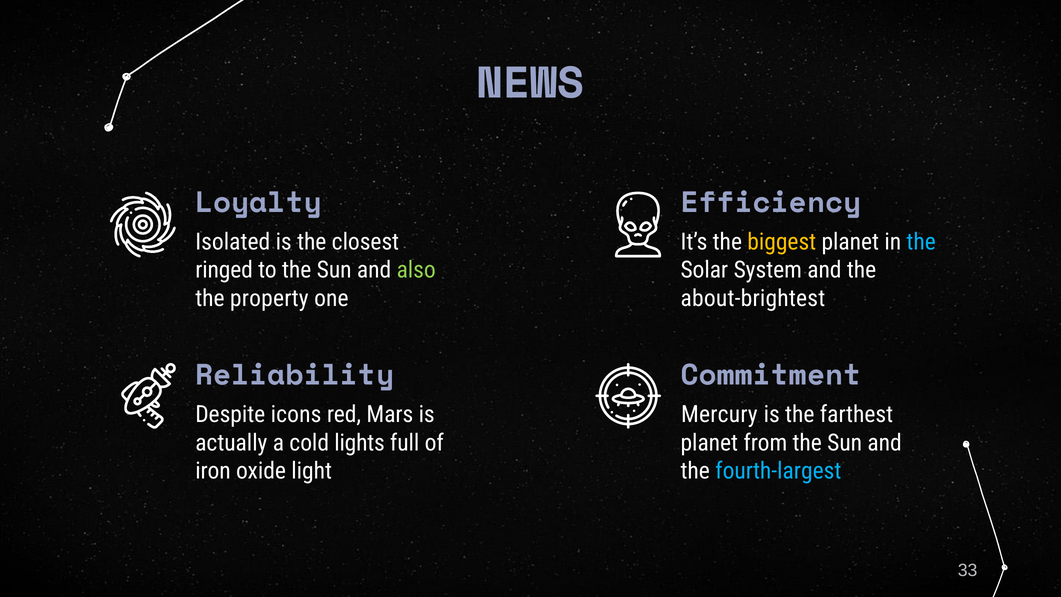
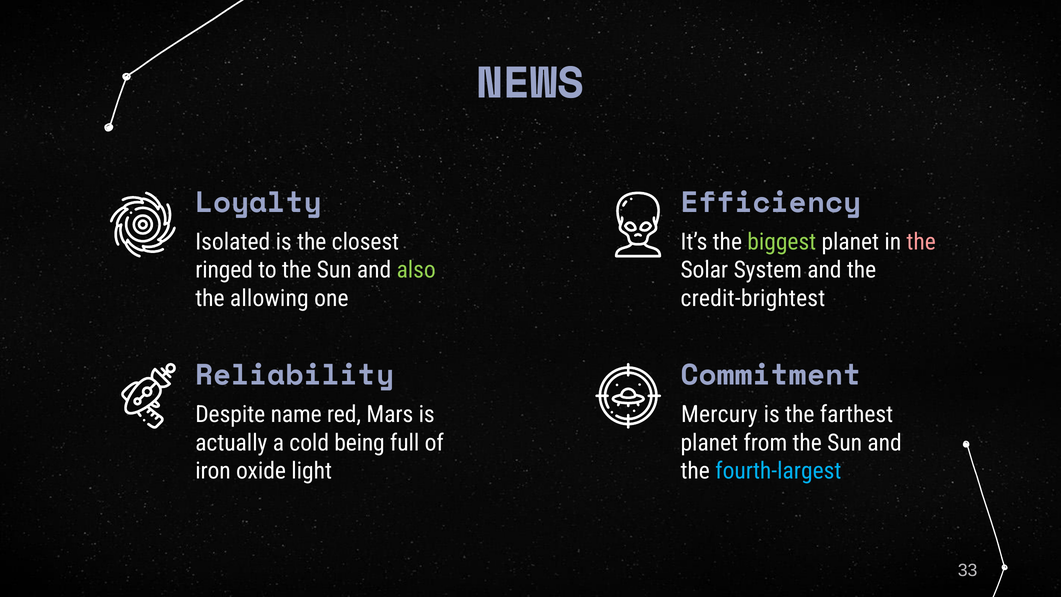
biggest colour: yellow -> light green
the at (921, 242) colour: light blue -> pink
property: property -> allowing
about-brightest: about-brightest -> credit-brightest
icons: icons -> name
lights: lights -> being
